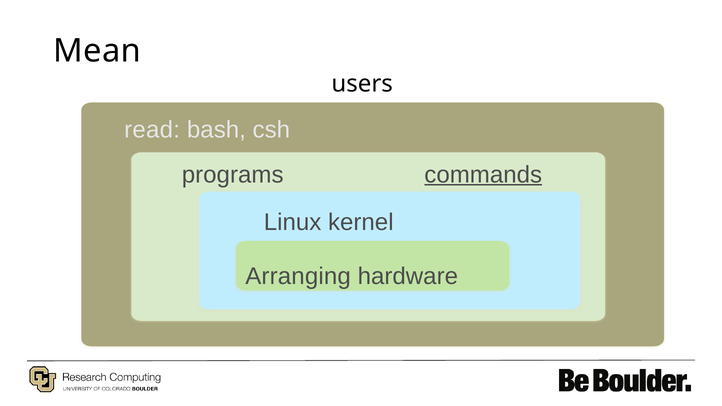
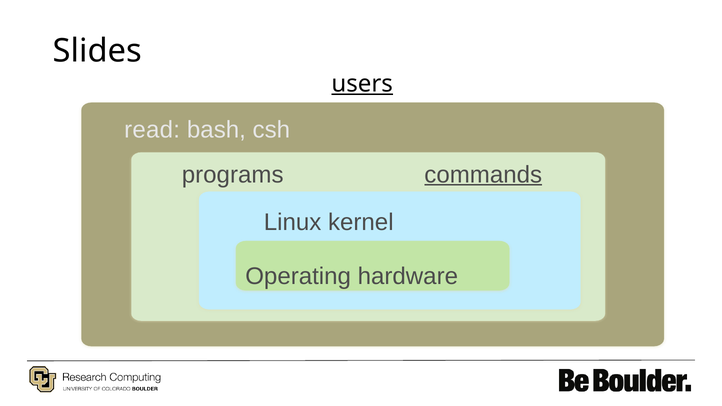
Mean: Mean -> Slides
users underline: none -> present
Arranging: Arranging -> Operating
